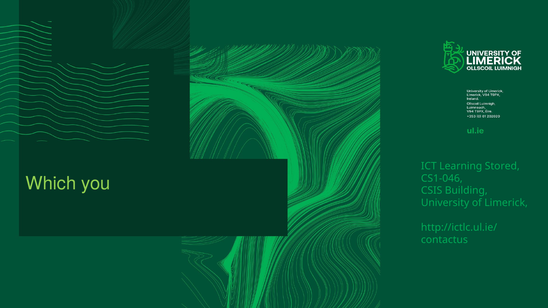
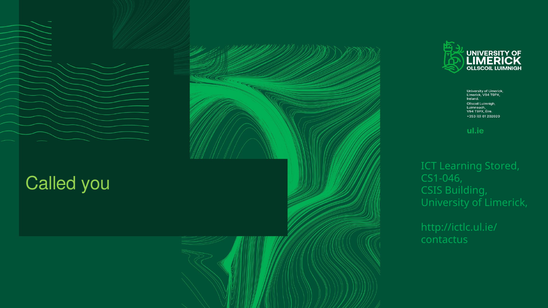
Which: Which -> Called
